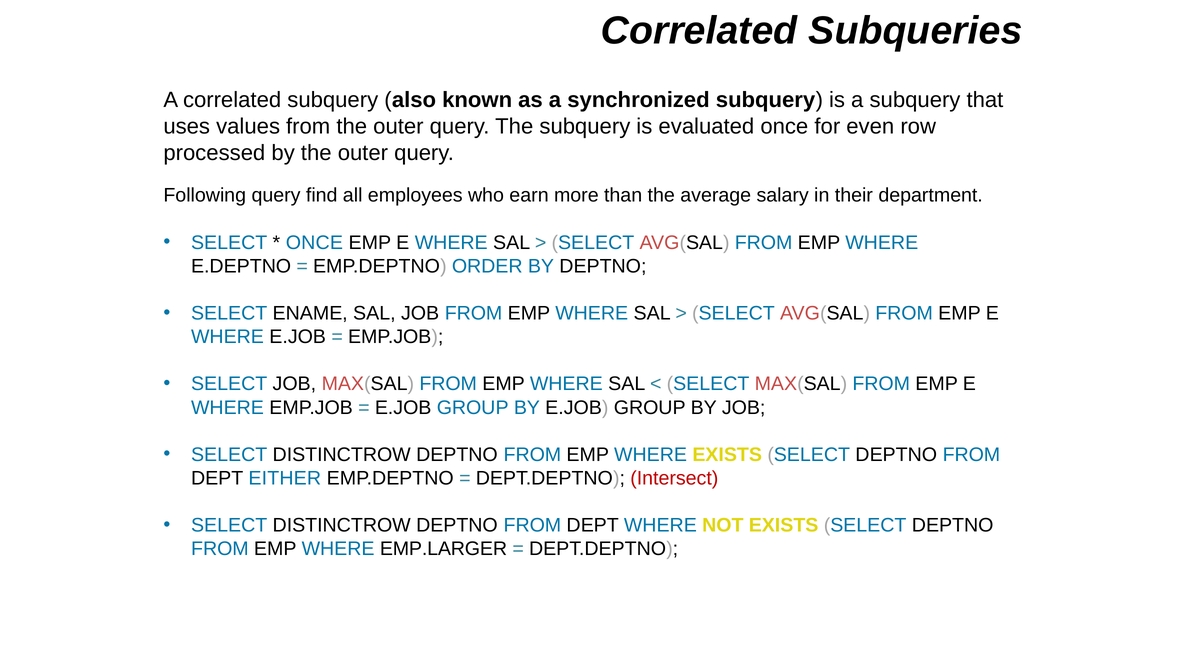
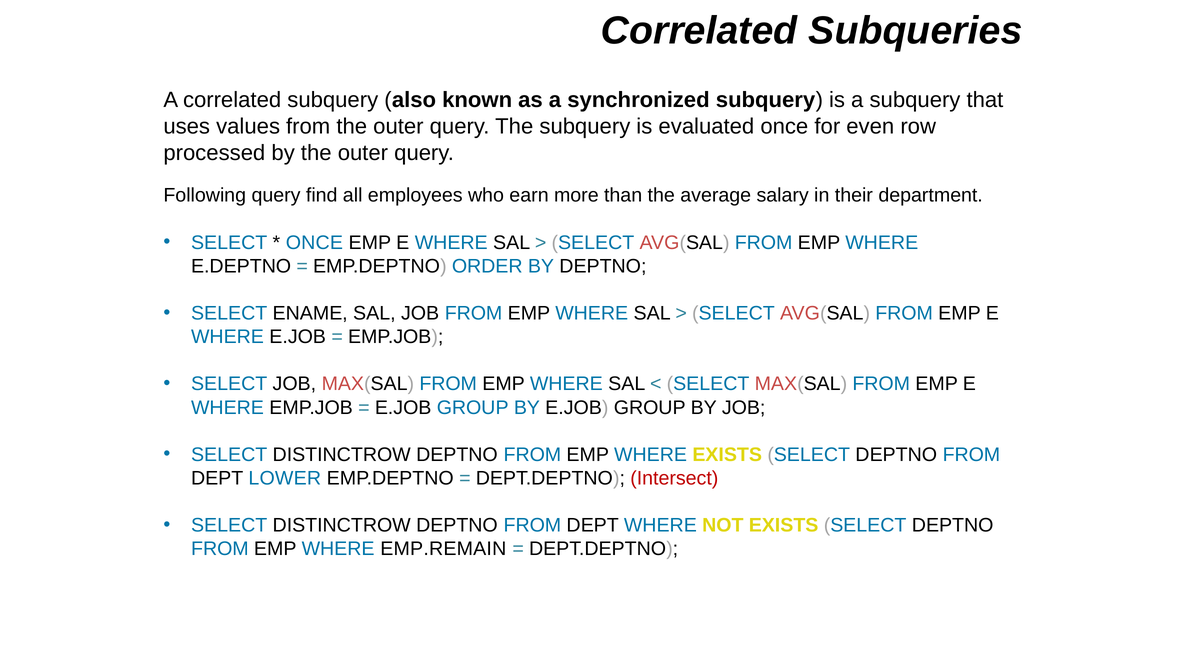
EITHER: EITHER -> LOWER
EMP.LARGER: EMP.LARGER -> EMP.REMAIN
